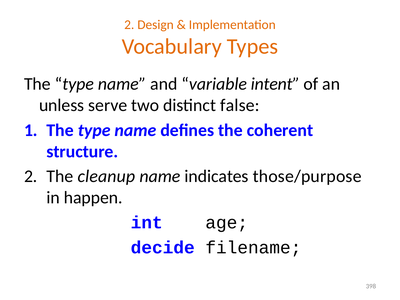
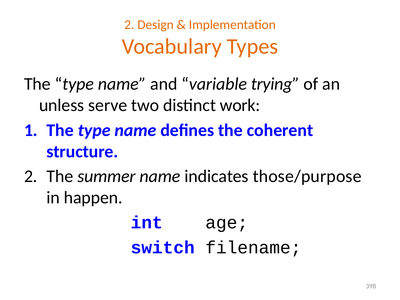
intent: intent -> trying
false: false -> work
cleanup: cleanup -> summer
decide: decide -> switch
